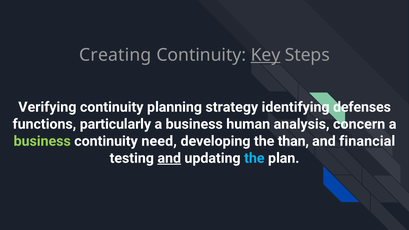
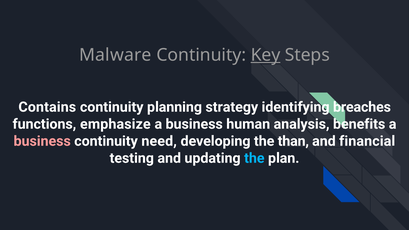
Creating: Creating -> Malware
Verifying: Verifying -> Contains
defenses: defenses -> breaches
particularly: particularly -> emphasize
concern: concern -> benefits
business at (42, 141) colour: light green -> pink
and at (169, 158) underline: present -> none
